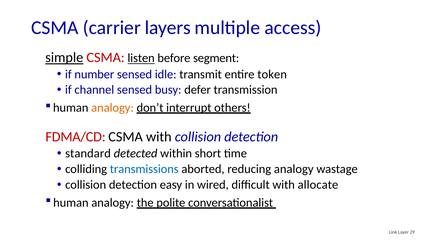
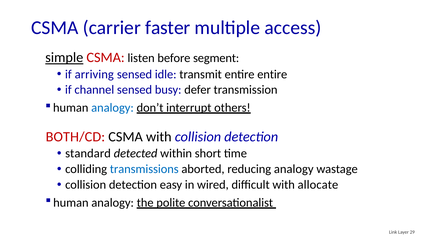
layers: layers -> faster
listen underline: present -> none
number: number -> arriving
entire token: token -> entire
analogy at (112, 108) colour: orange -> blue
FDMA/CD: FDMA/CD -> BOTH/CD
